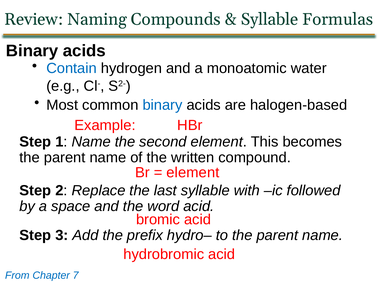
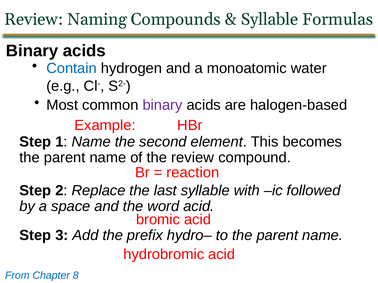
binary at (162, 105) colour: blue -> purple
the written: written -> review
element at (193, 173): element -> reaction
7: 7 -> 8
